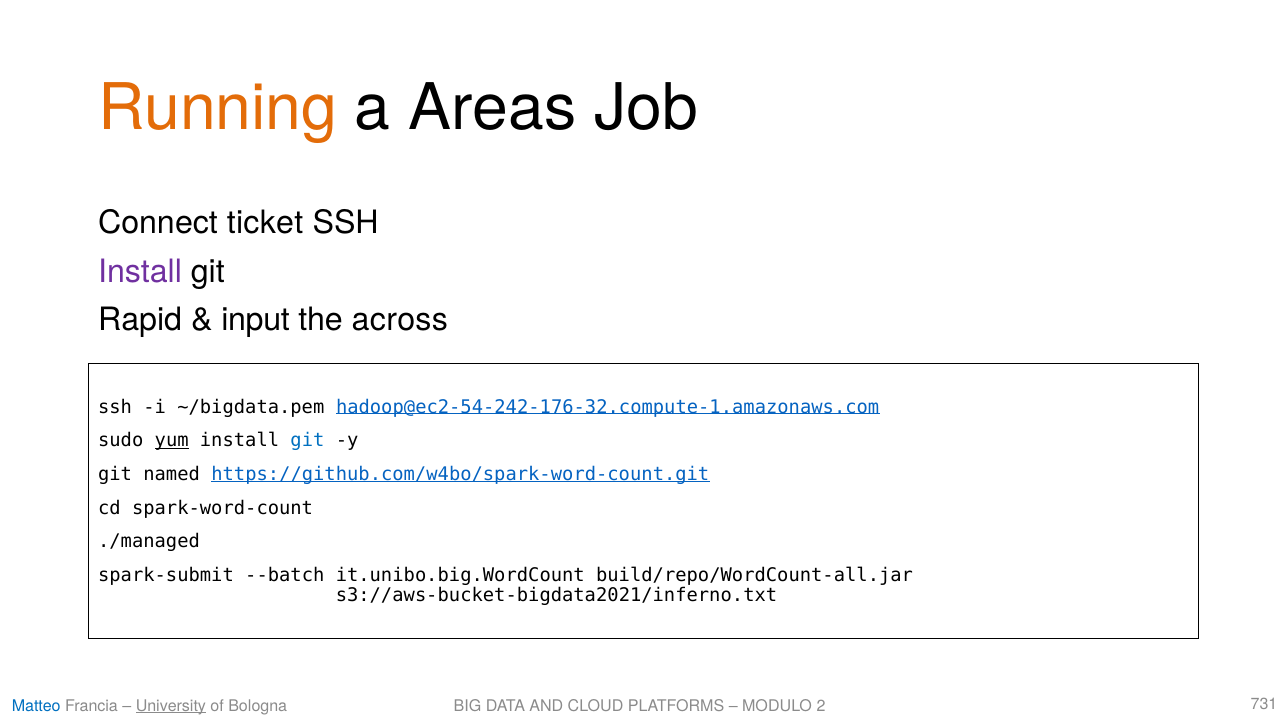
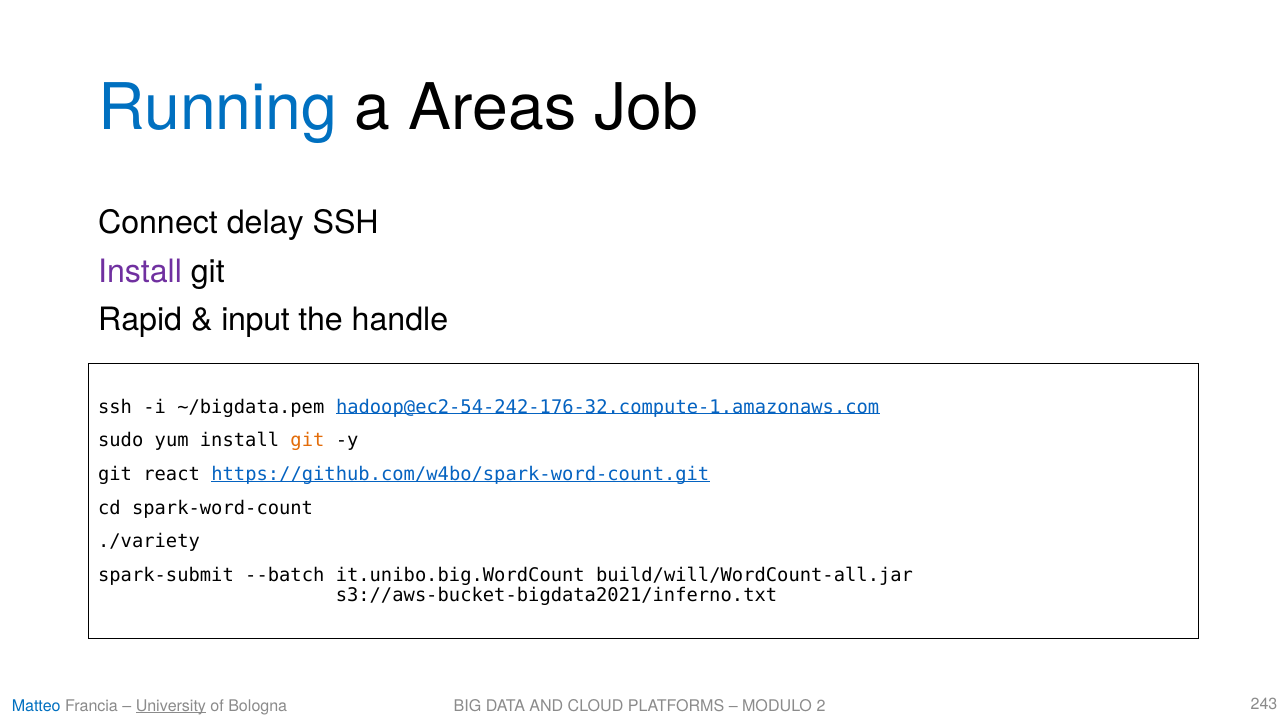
Running colour: orange -> blue
ticket: ticket -> delay
across: across -> handle
yum underline: present -> none
git at (307, 440) colour: blue -> orange
named: named -> react
./managed: ./managed -> ./variety
build/repo/WordCount-all.jar: build/repo/WordCount-all.jar -> build/will/WordCount-all.jar
731: 731 -> 243
